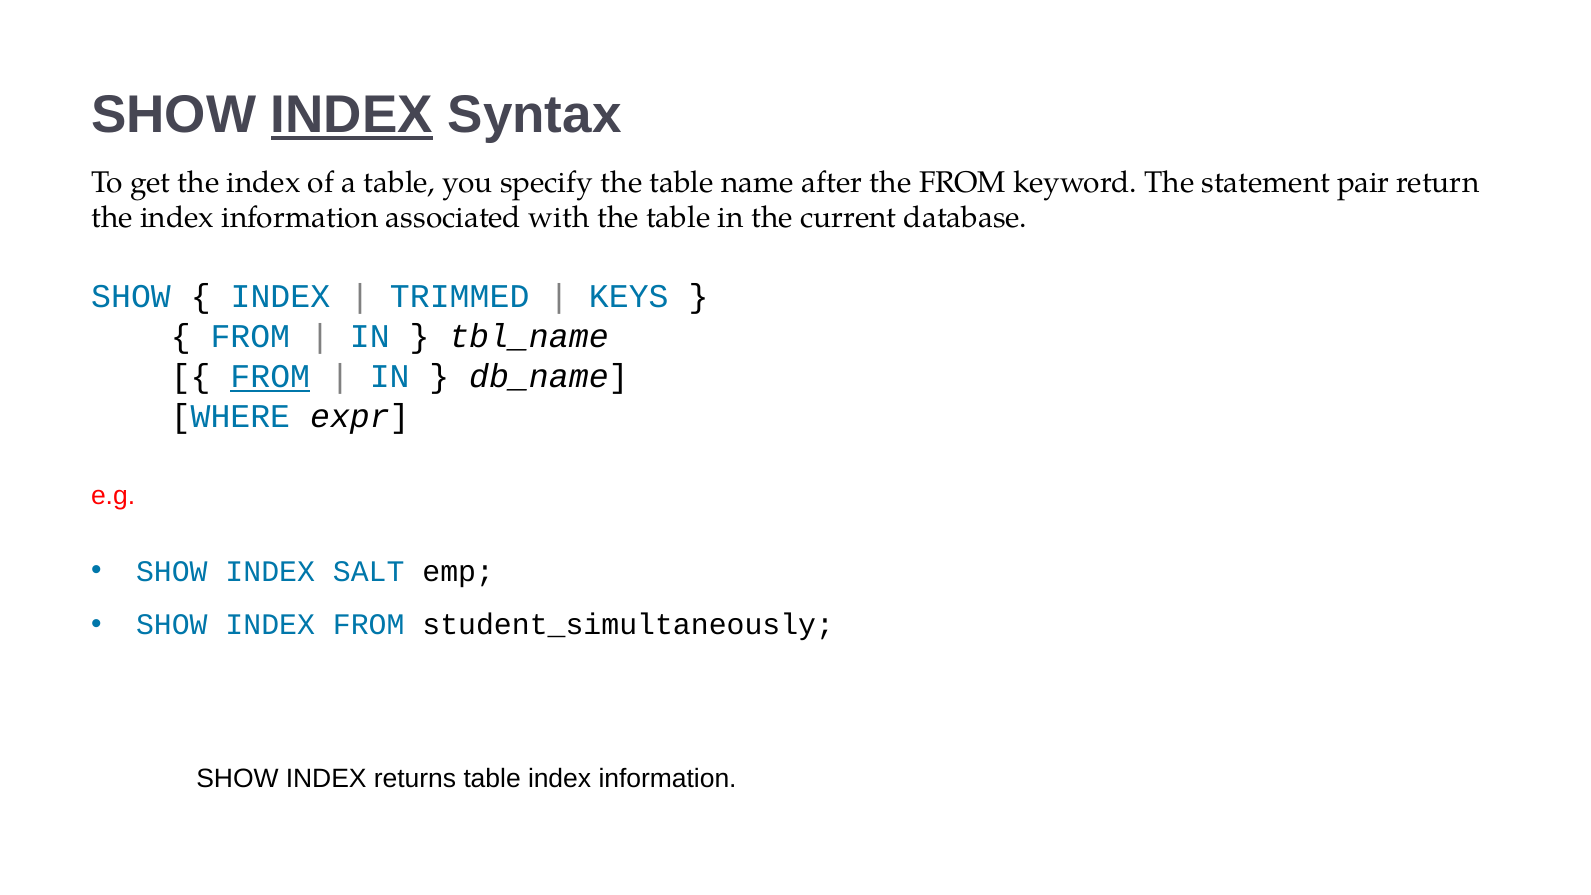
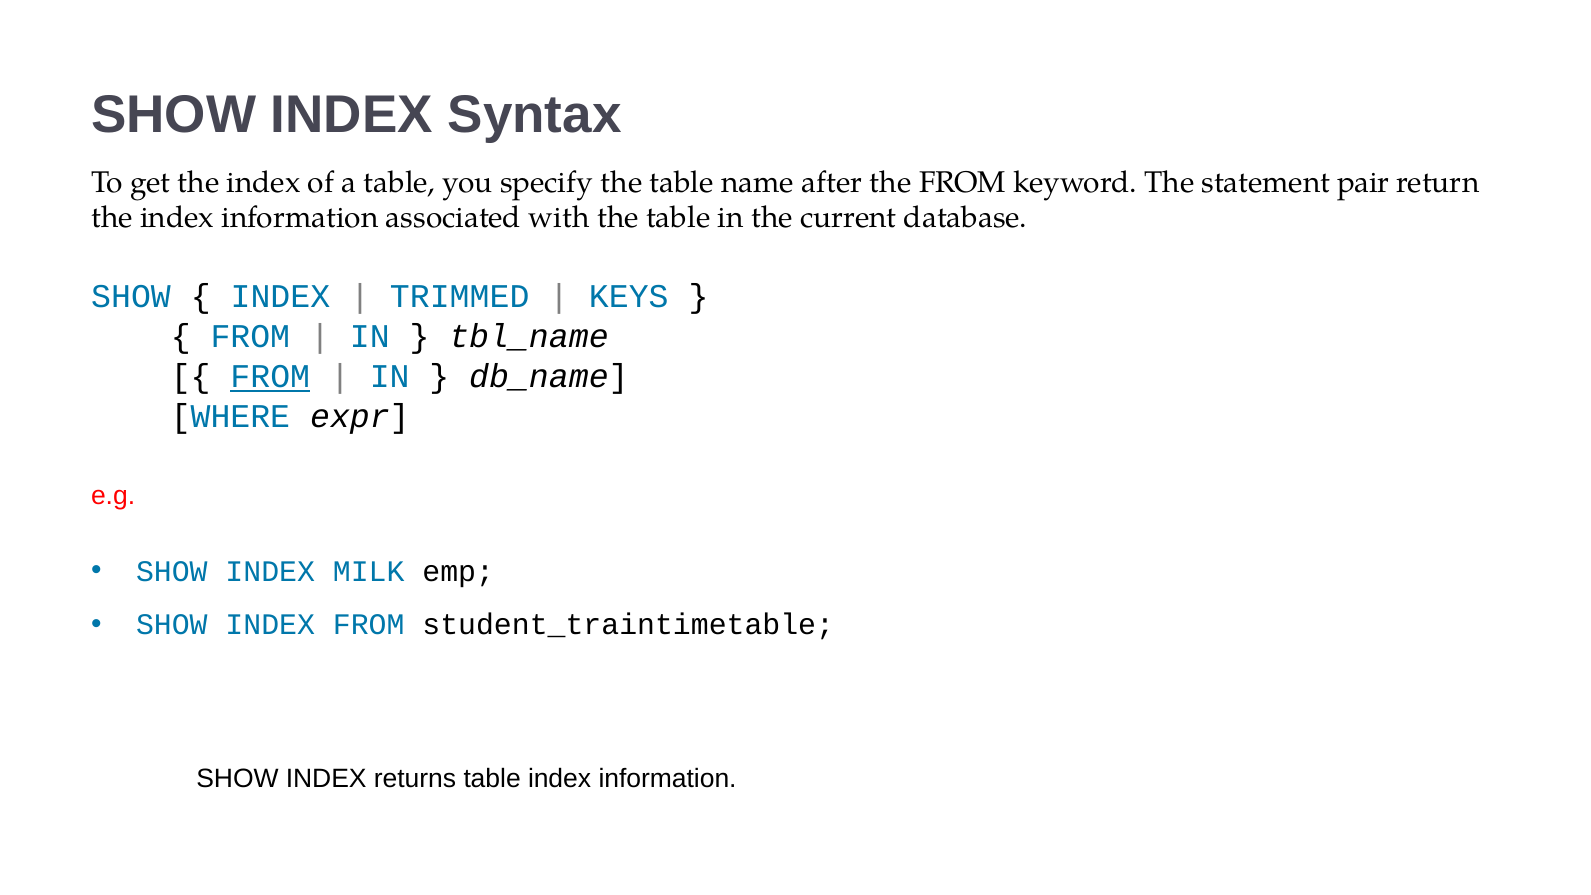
INDEX at (352, 115) underline: present -> none
SALT: SALT -> MILK
student_simultaneously: student_simultaneously -> student_traintimetable
